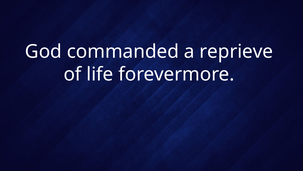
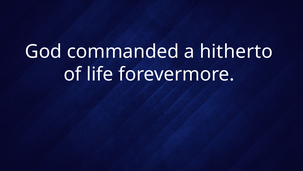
reprieve: reprieve -> hitherto
